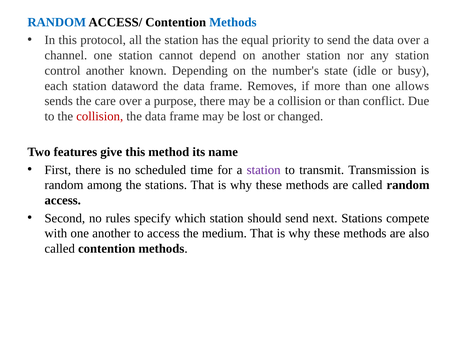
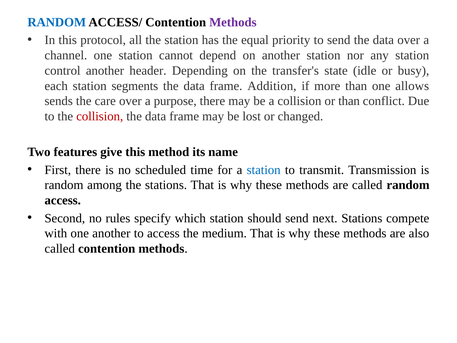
Methods at (233, 22) colour: blue -> purple
known: known -> header
number's: number's -> transfer's
dataword: dataword -> segments
Removes: Removes -> Addition
station at (264, 170) colour: purple -> blue
